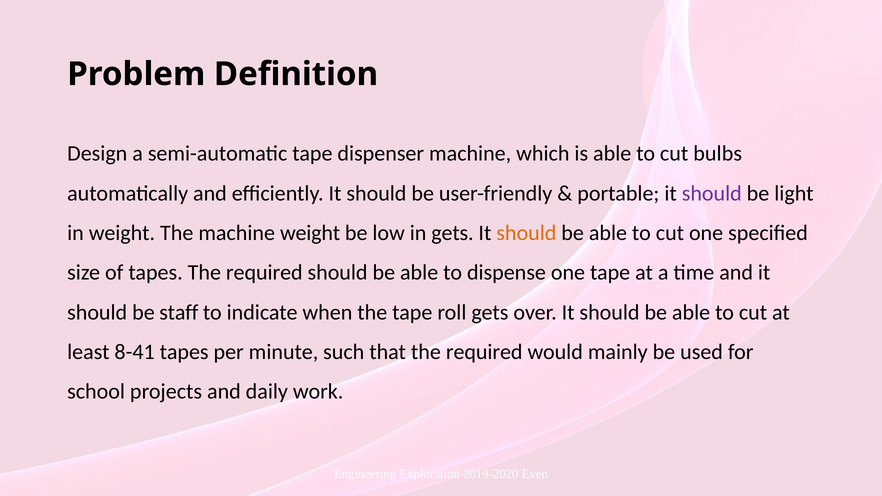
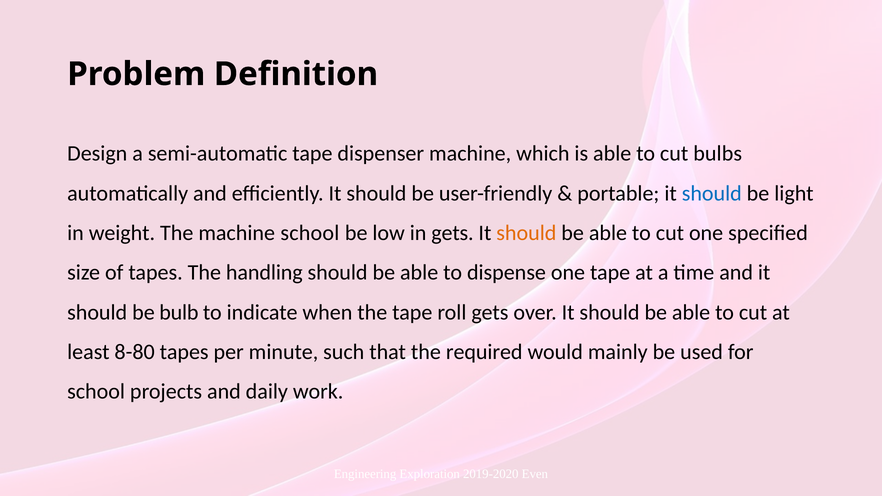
should at (712, 193) colour: purple -> blue
machine weight: weight -> school
tapes The required: required -> handling
staff: staff -> bulb
8-41: 8-41 -> 8-80
